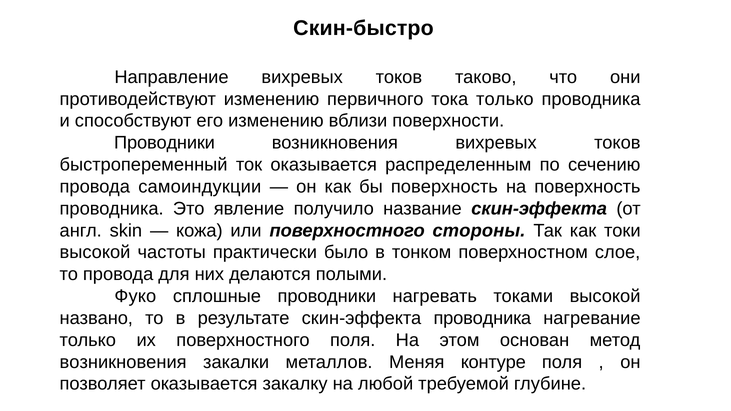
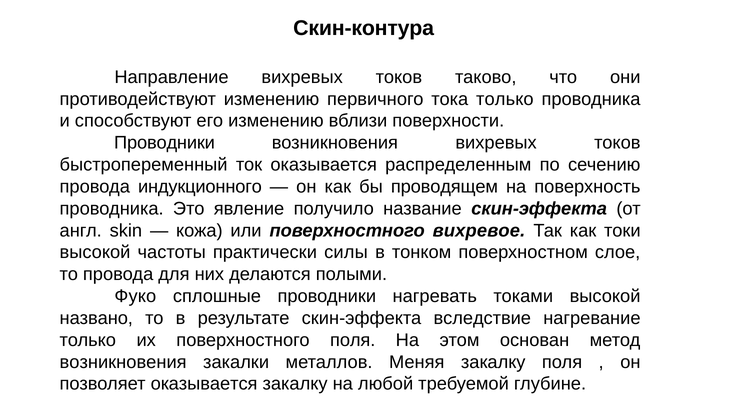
Скин-быстро: Скин-быстро -> Скин-контура
самоиндукции: самоиндукции -> индукционного
бы поверхность: поверхность -> проводящем
стороны: стороны -> вихревое
было: было -> силы
скин-эффекта проводника: проводника -> вследствие
Меняя контуре: контуре -> закалку
